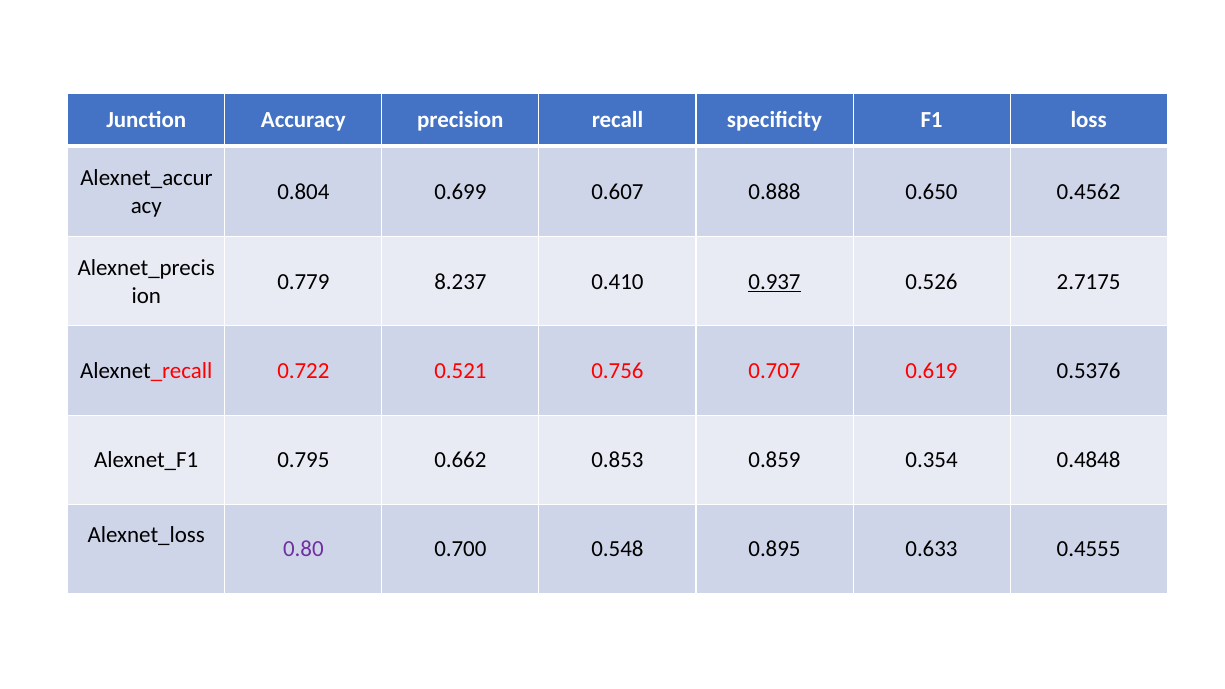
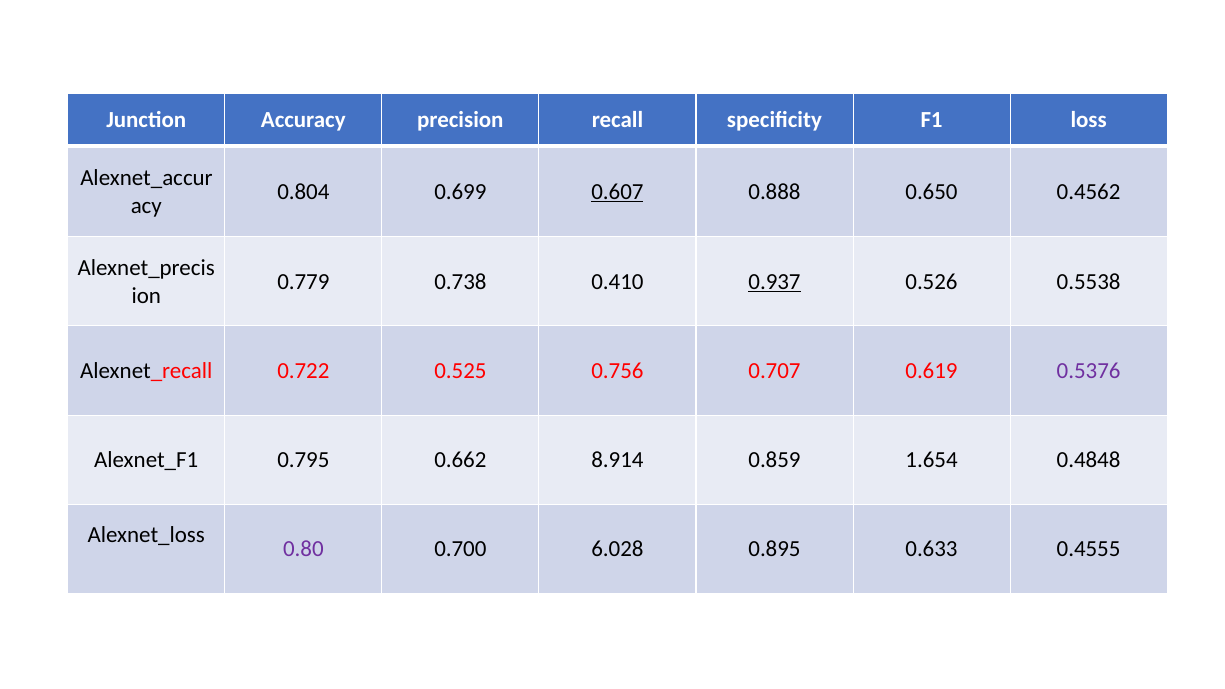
0.607 underline: none -> present
8.237: 8.237 -> 0.738
2.7175: 2.7175 -> 0.5538
0.521: 0.521 -> 0.525
0.5376 colour: black -> purple
0.853: 0.853 -> 8.914
0.354: 0.354 -> 1.654
0.548: 0.548 -> 6.028
